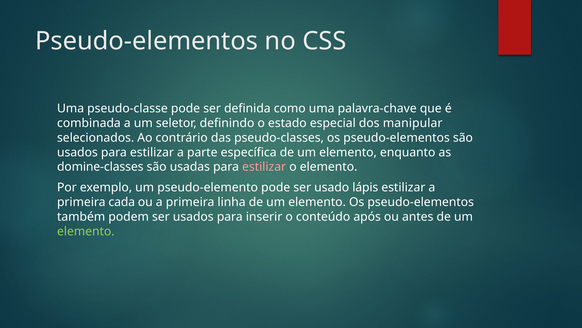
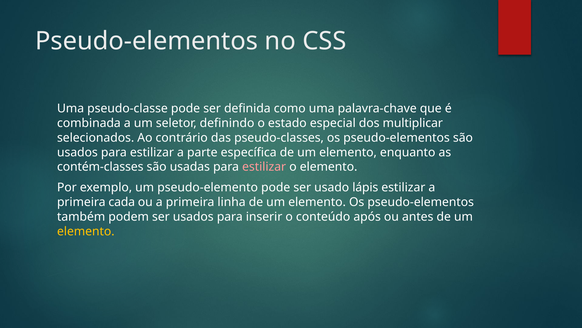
manipular: manipular -> multiplicar
domine-classes: domine-classes -> contém-classes
elemento at (86, 231) colour: light green -> yellow
